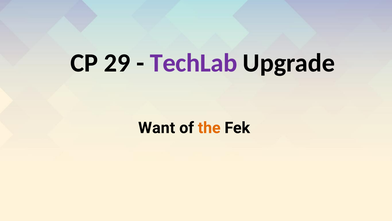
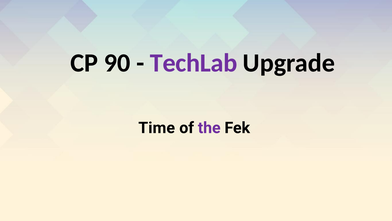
29: 29 -> 90
Want: Want -> Time
the colour: orange -> purple
